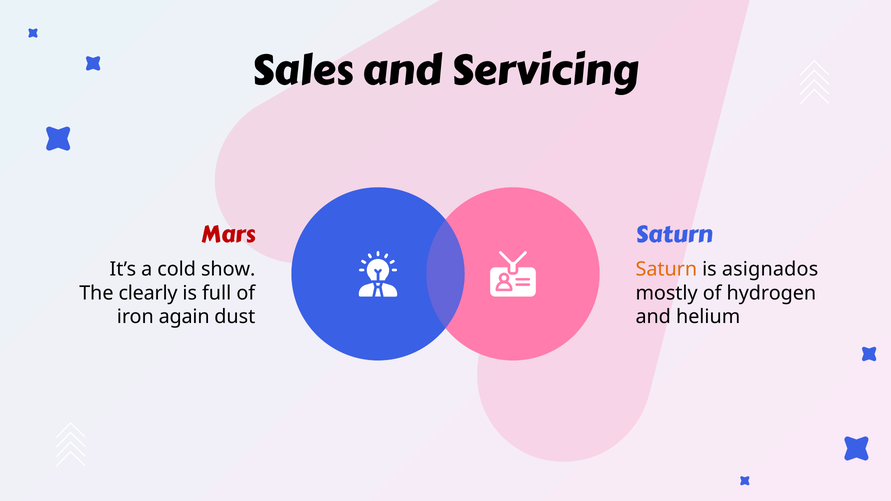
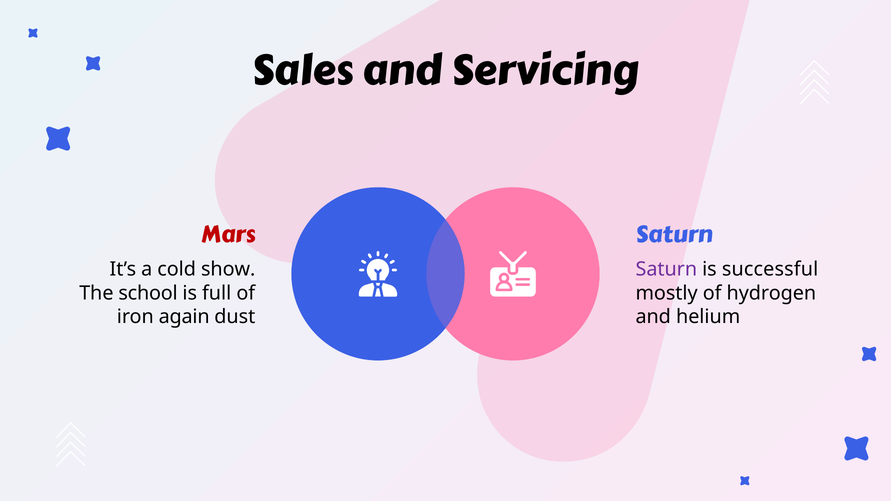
Saturn at (666, 269) colour: orange -> purple
asignados: asignados -> successful
clearly: clearly -> school
